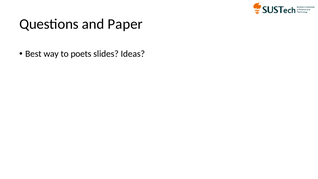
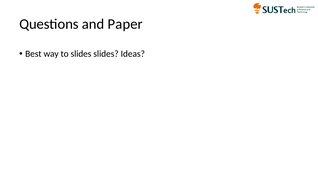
to poets: poets -> slides
